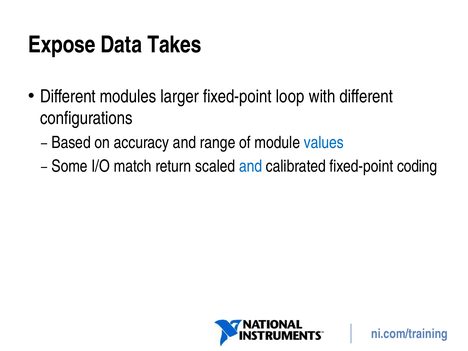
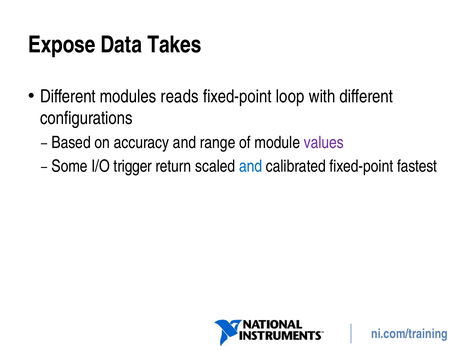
larger: larger -> reads
values colour: blue -> purple
match: match -> trigger
coding: coding -> fastest
